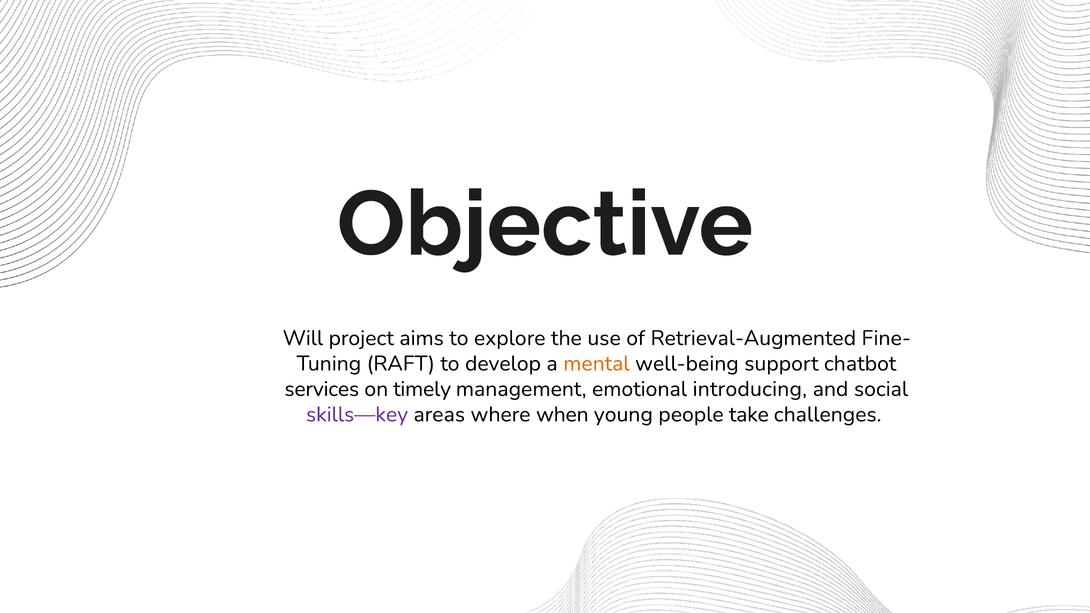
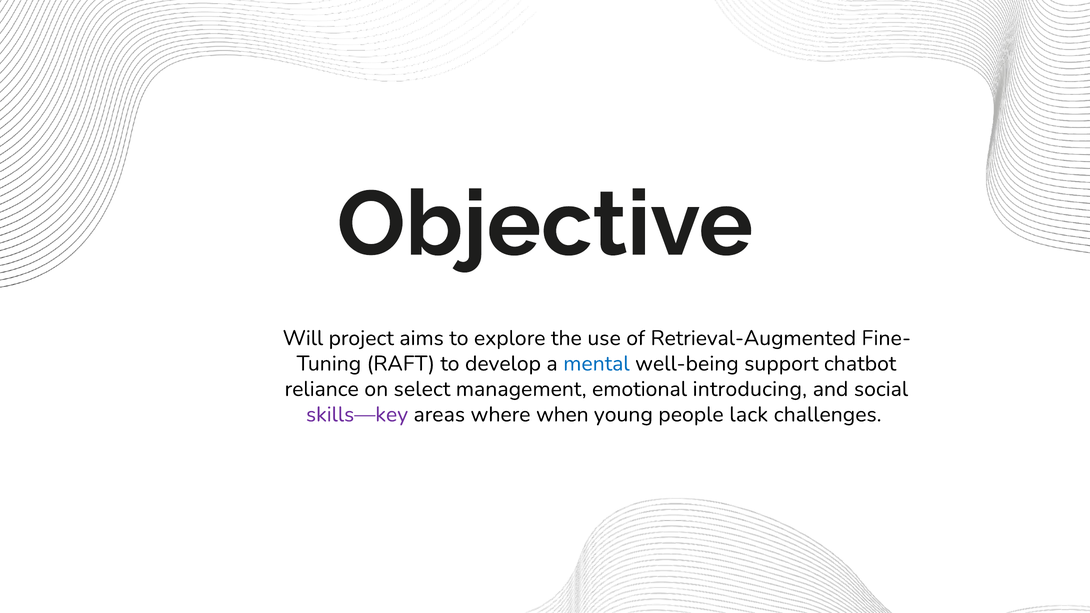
mental colour: orange -> blue
services: services -> reliance
timely: timely -> select
take: take -> lack
